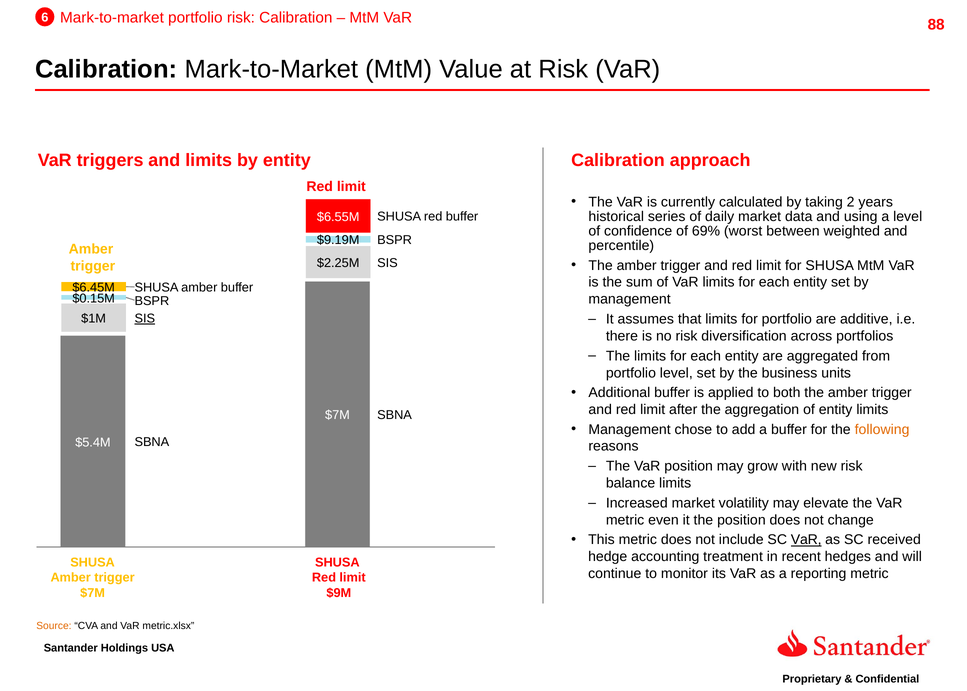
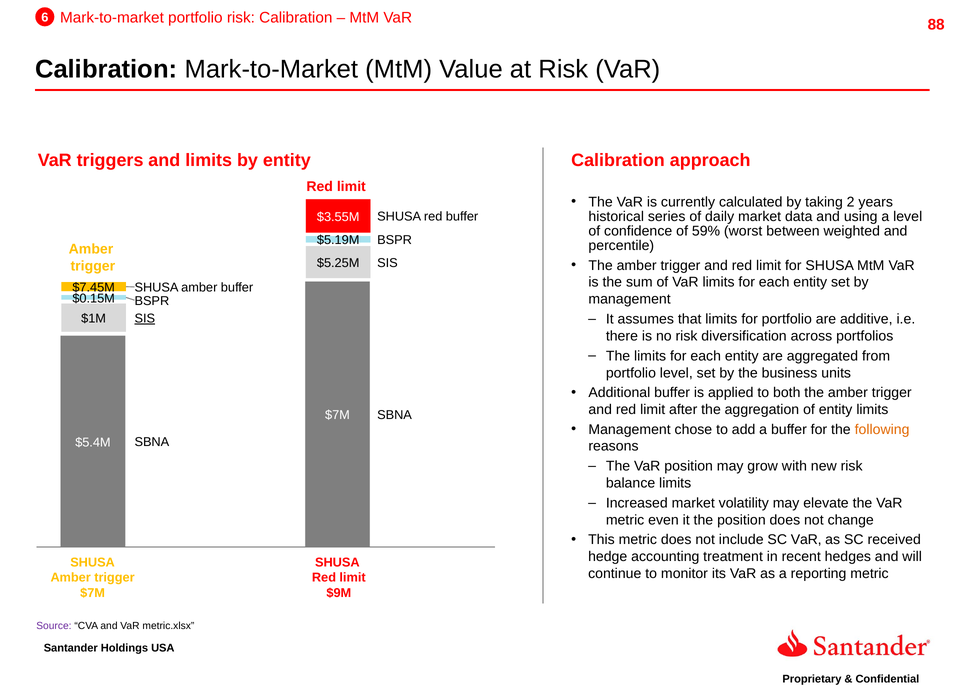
$6.55M: $6.55M -> $3.55M
69%: 69% -> 59%
$9.19M: $9.19M -> $5.19M
$2.25M: $2.25M -> $5.25M
$6.45M: $6.45M -> $7.45M
VaR at (806, 540) underline: present -> none
Source colour: orange -> purple
